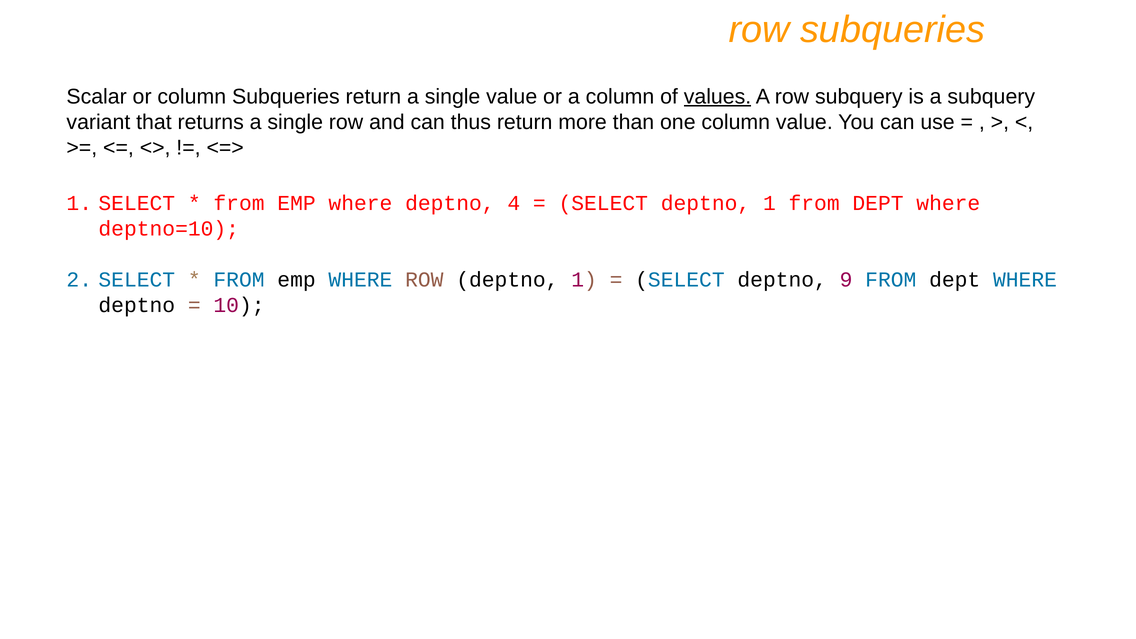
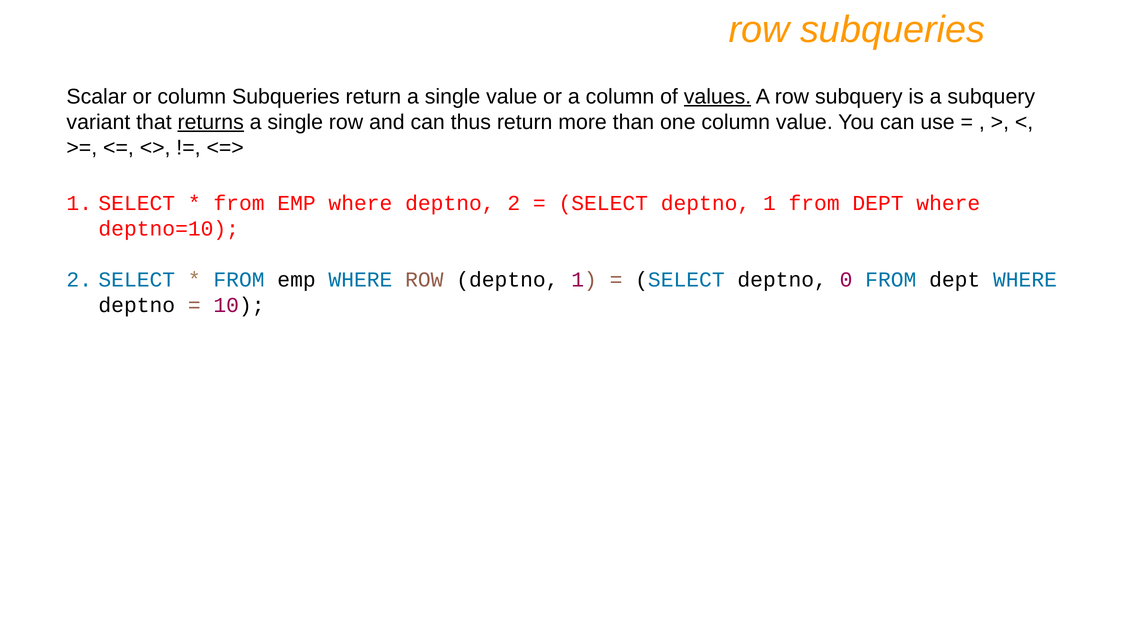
returns underline: none -> present
deptno 4: 4 -> 2
9: 9 -> 0
